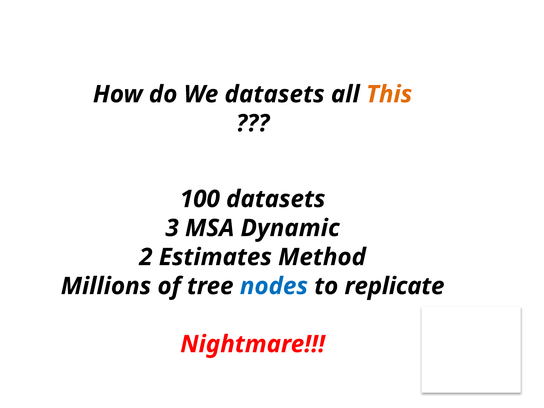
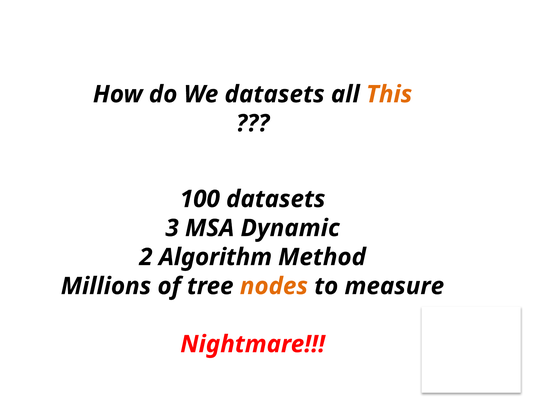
Estimates: Estimates -> Algorithm
nodes colour: blue -> orange
replicate: replicate -> measure
